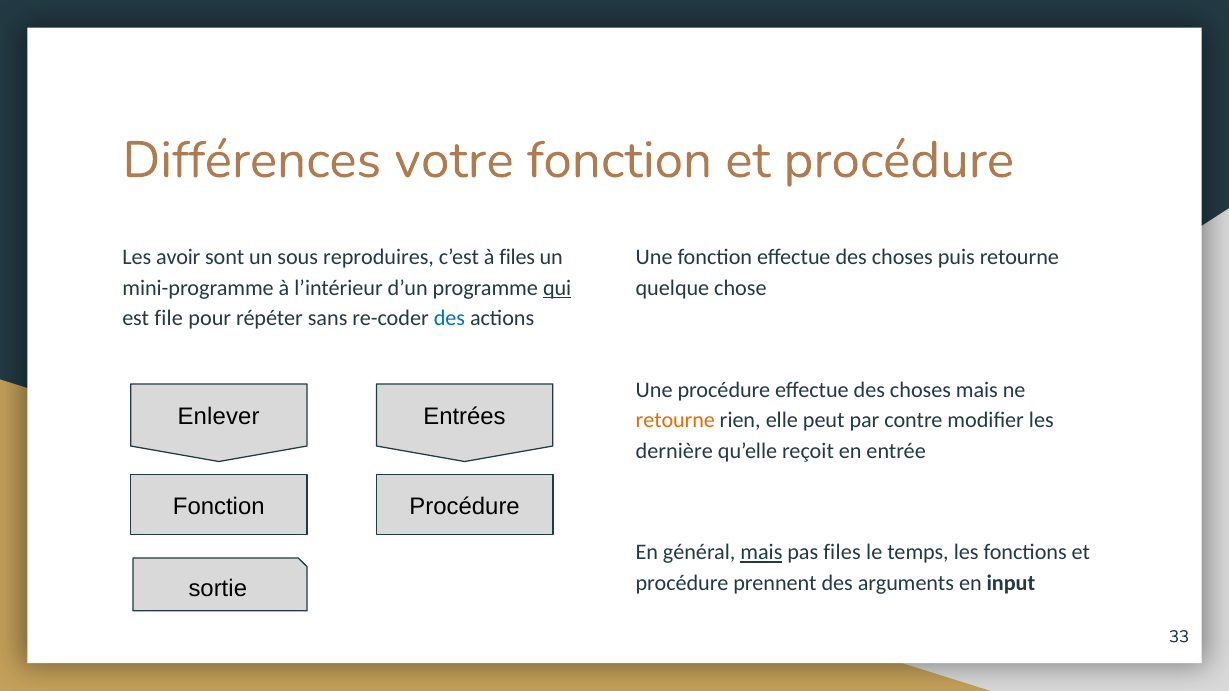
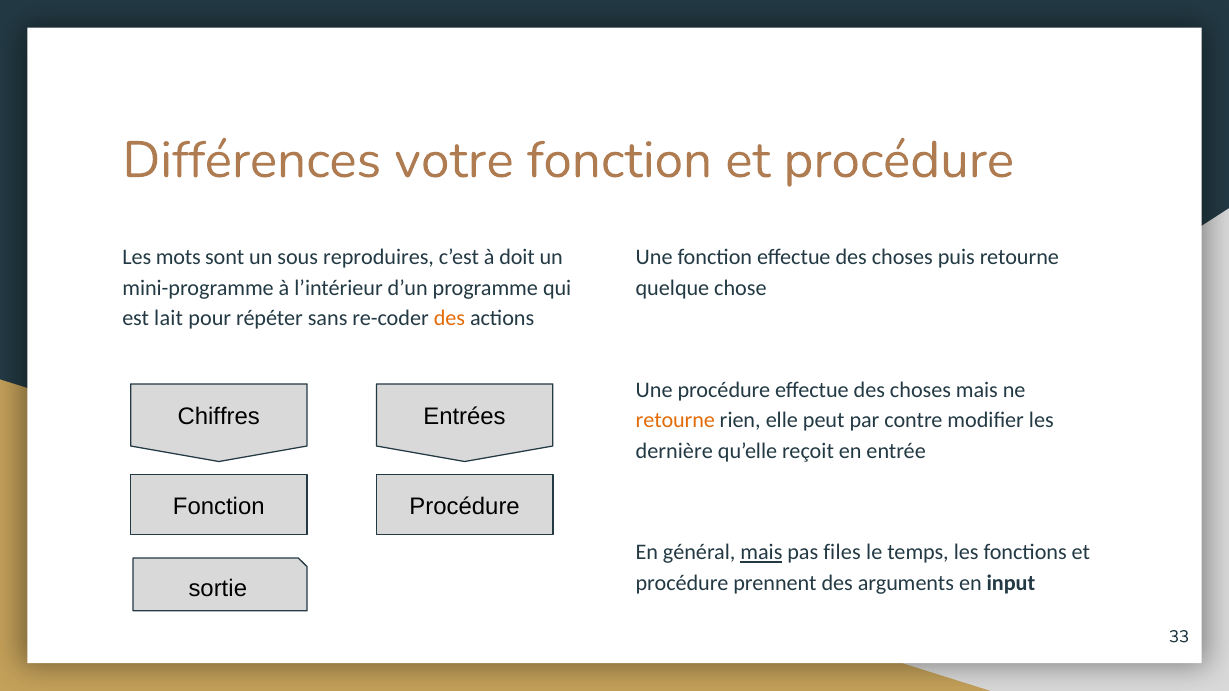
avoir: avoir -> mots
à files: files -> doit
qui underline: present -> none
file: file -> lait
des at (449, 319) colour: blue -> orange
Enlever: Enlever -> Chiffres
